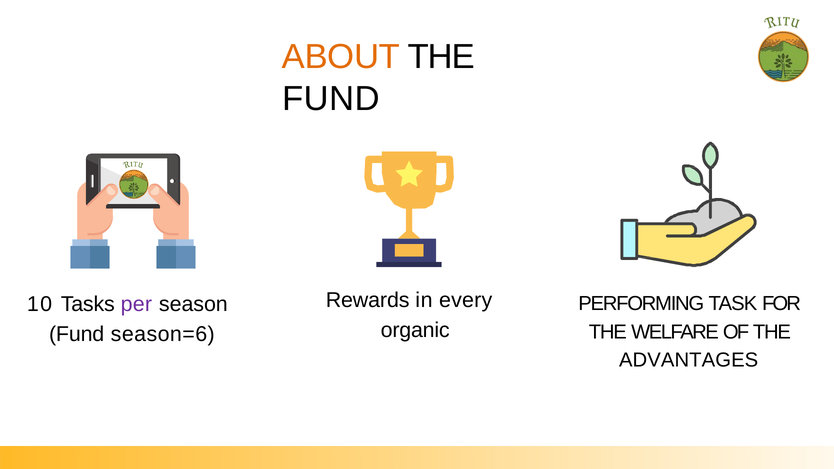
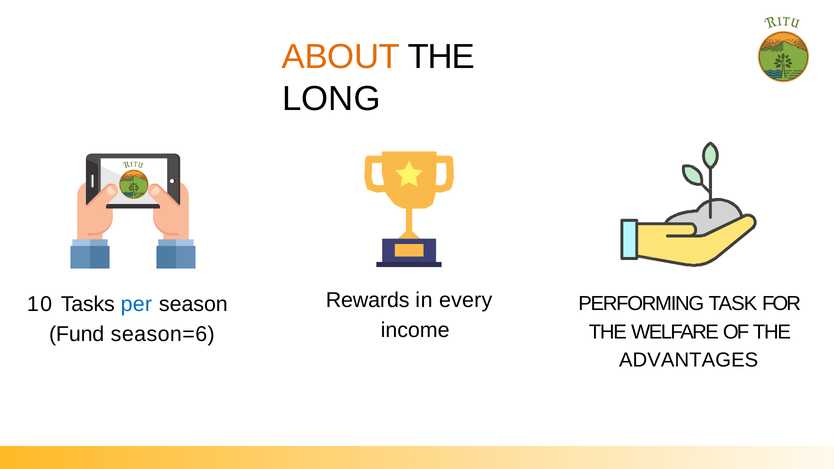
FUND at (331, 99): FUND -> LONG
per colour: purple -> blue
organic: organic -> income
